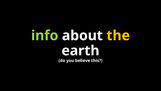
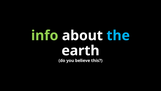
the colour: yellow -> light blue
